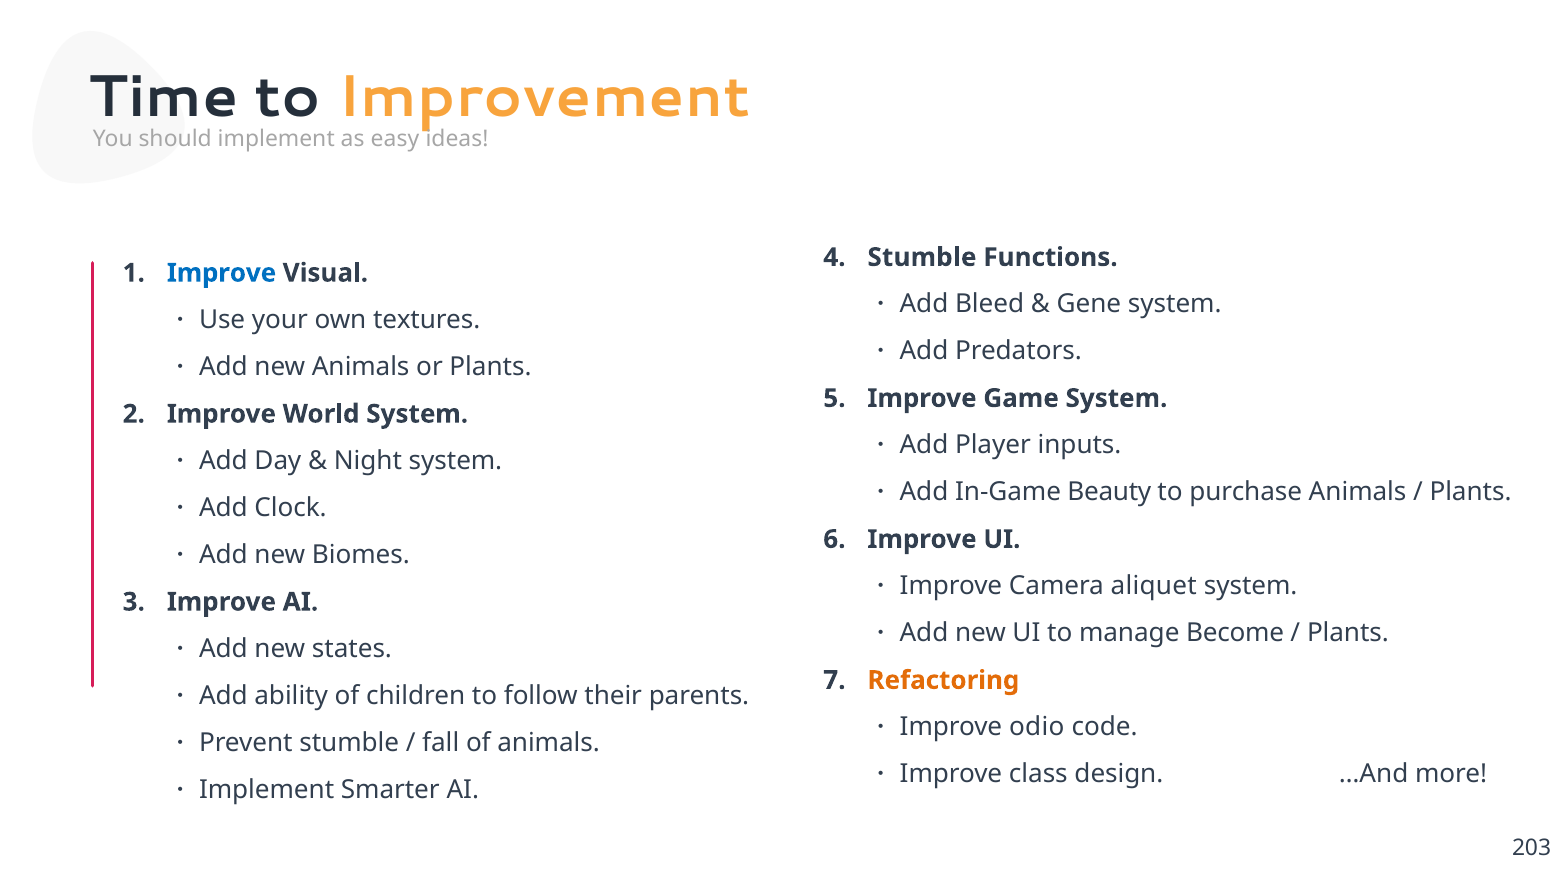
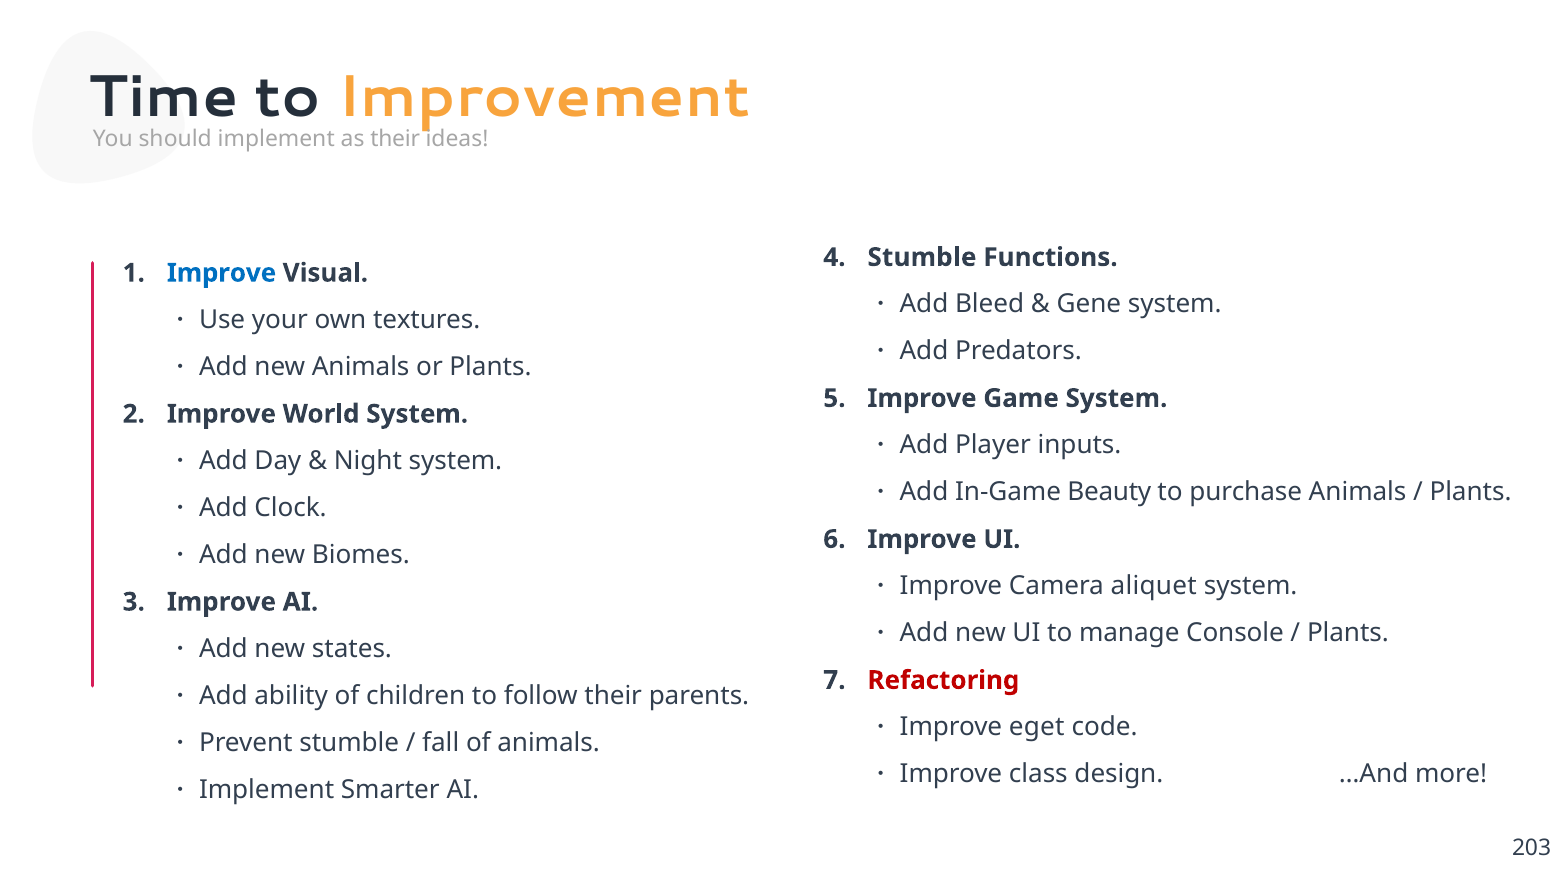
as easy: easy -> their
Become: Become -> Console
Refactoring colour: orange -> red
odio: odio -> eget
